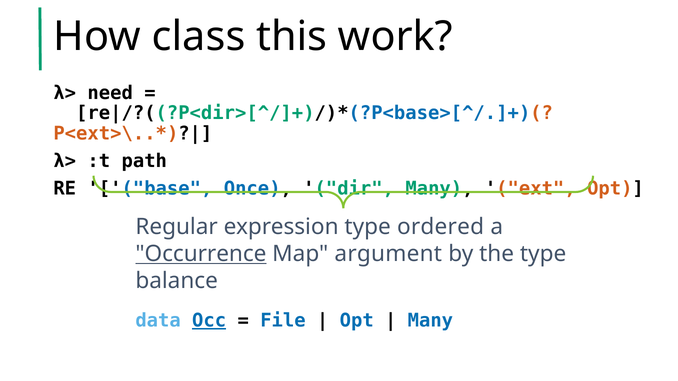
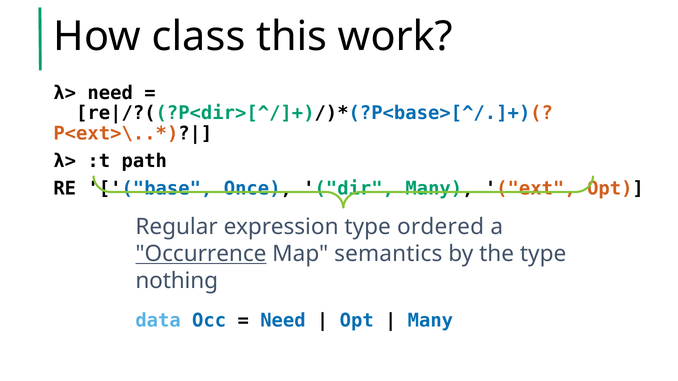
argument: argument -> semantics
balance: balance -> nothing
Occ underline: present -> none
File at (283, 321): File -> Need
